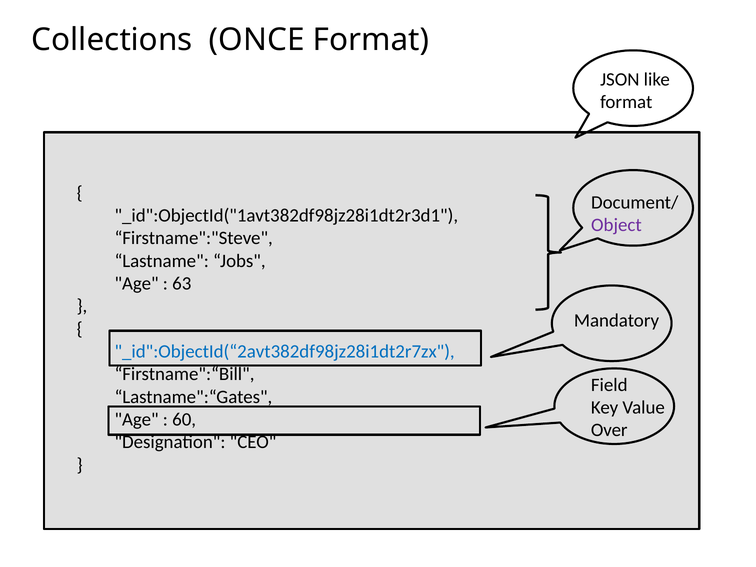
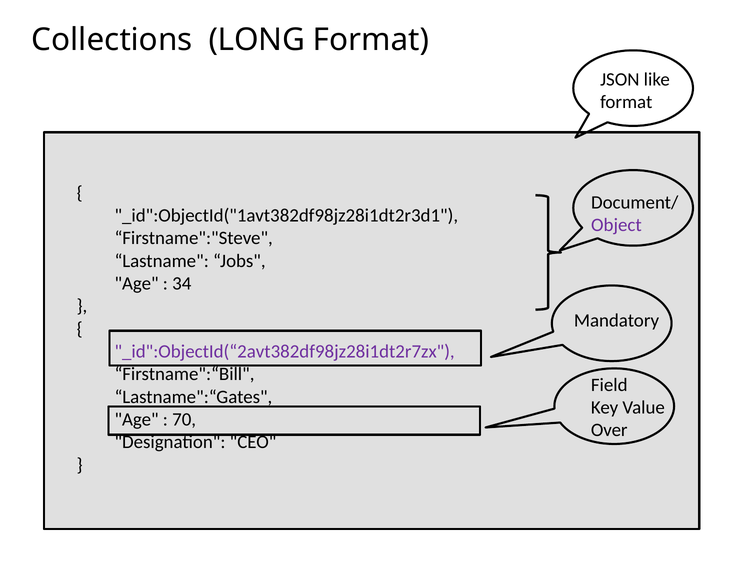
ONCE: ONCE -> LONG
63: 63 -> 34
_id":ObjectId(“2avt382df98jz28i1dt2r7zx colour: blue -> purple
60: 60 -> 70
